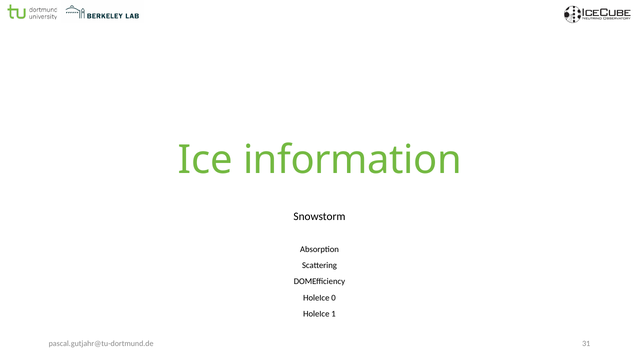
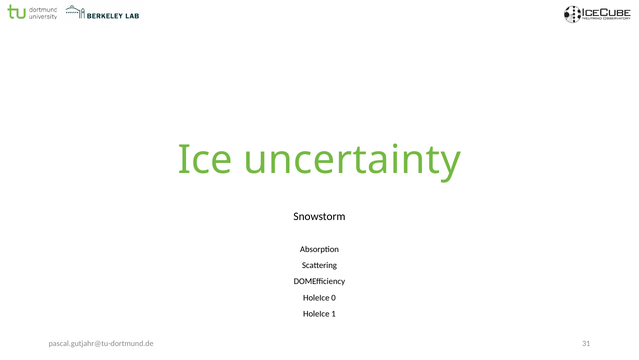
information: information -> uncertainty
